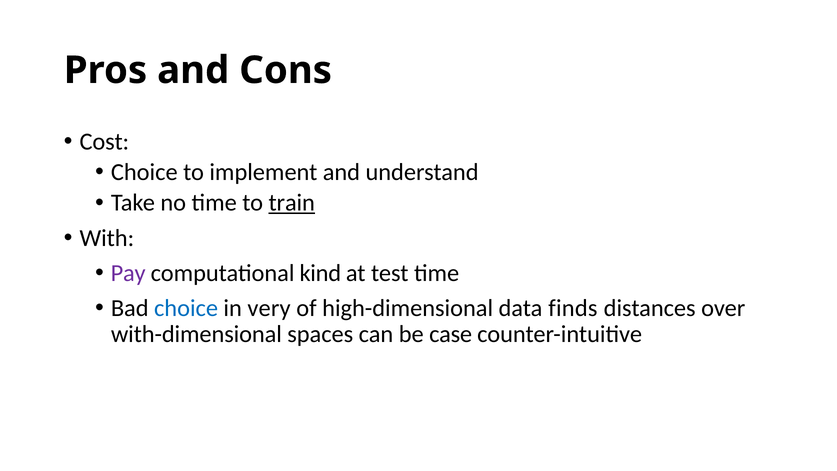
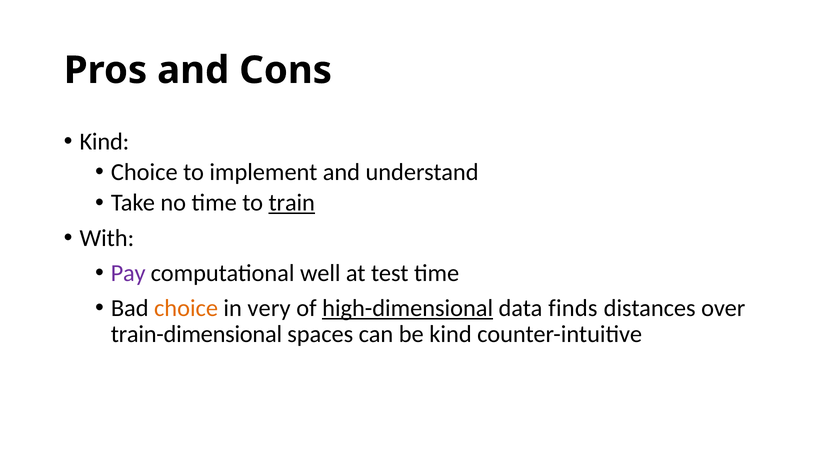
Cost at (104, 141): Cost -> Kind
kind: kind -> well
choice at (186, 308) colour: blue -> orange
high-dimensional underline: none -> present
with-dimensional: with-dimensional -> train-dimensional
be case: case -> kind
